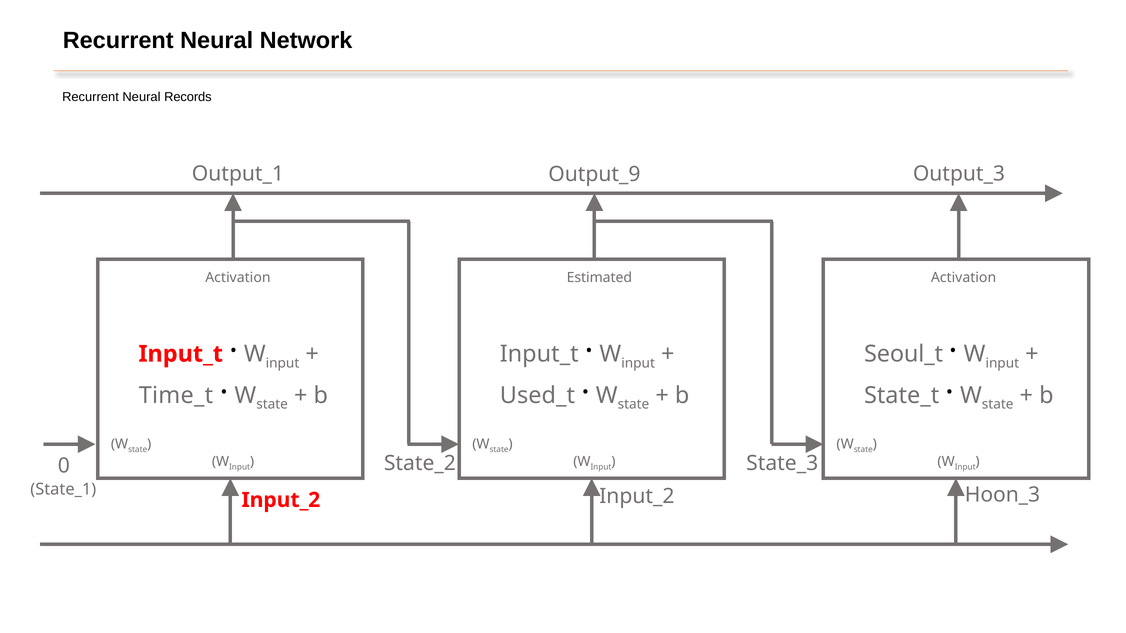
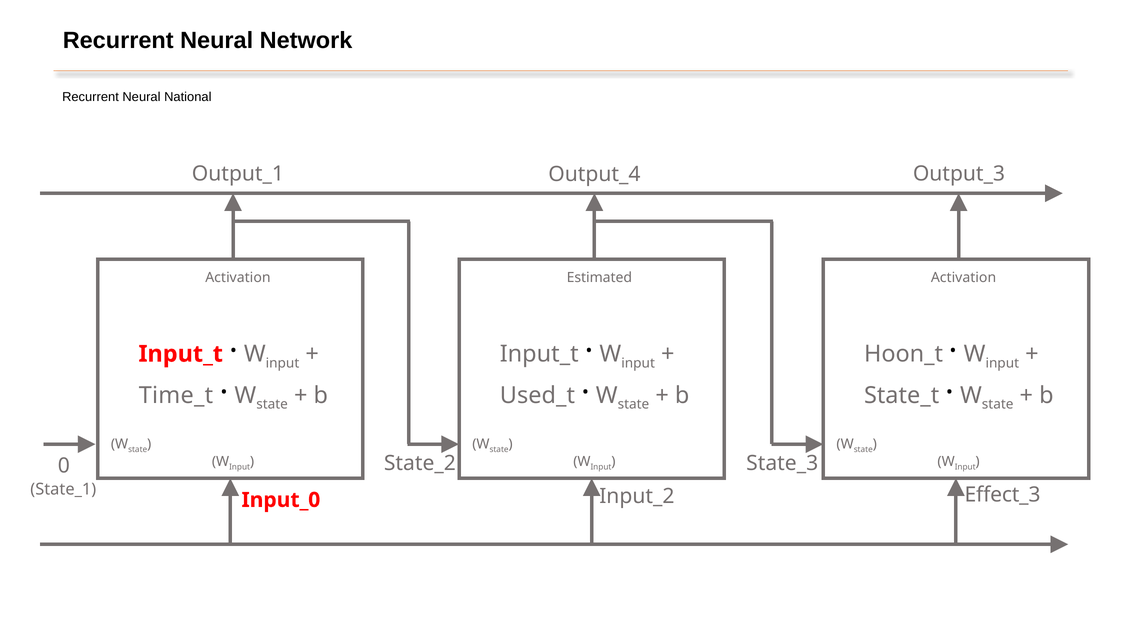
Records: Records -> National
Output_9: Output_9 -> Output_4
Seoul_t: Seoul_t -> Hoon_t
Input_2 at (281, 500): Input_2 -> Input_0
Hoon_3: Hoon_3 -> Effect_3
